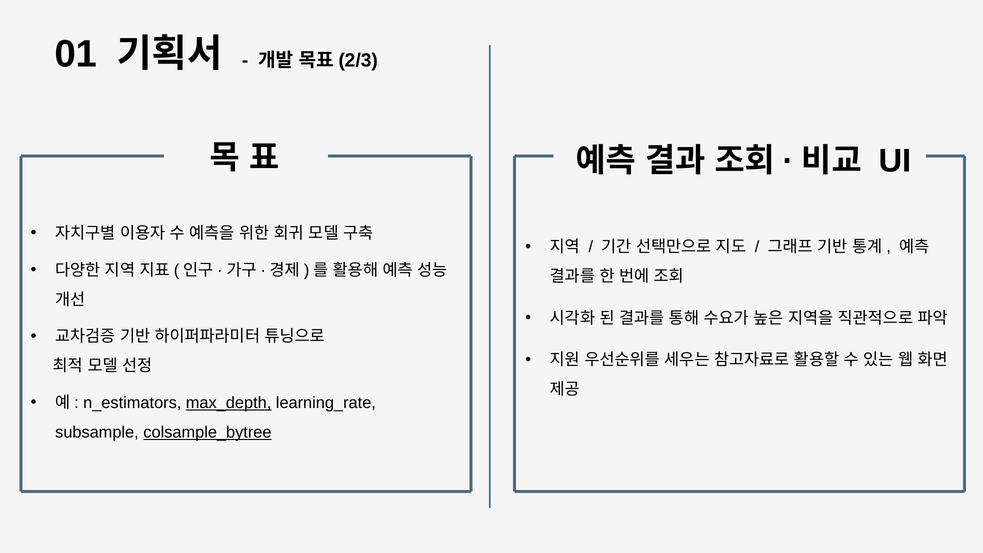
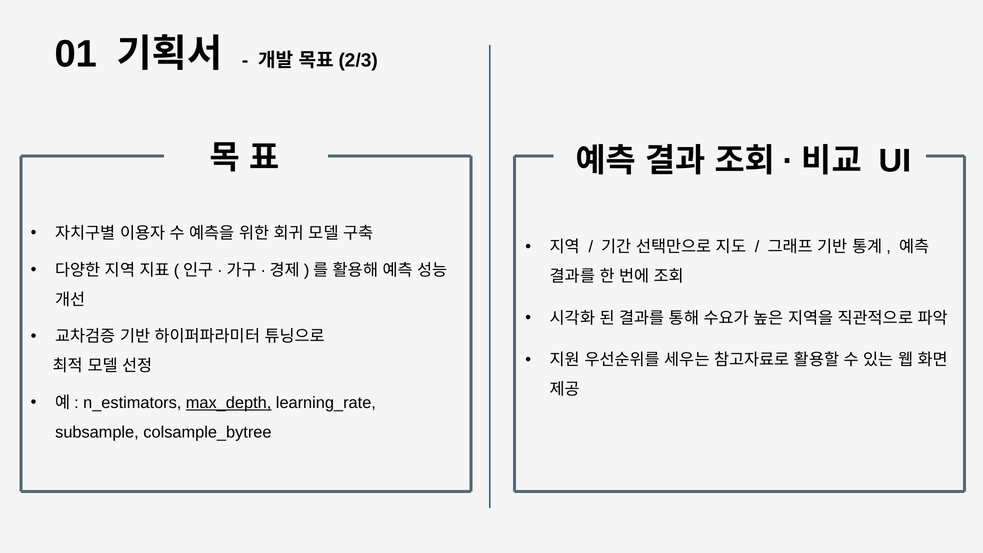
colsample_bytree underline: present -> none
